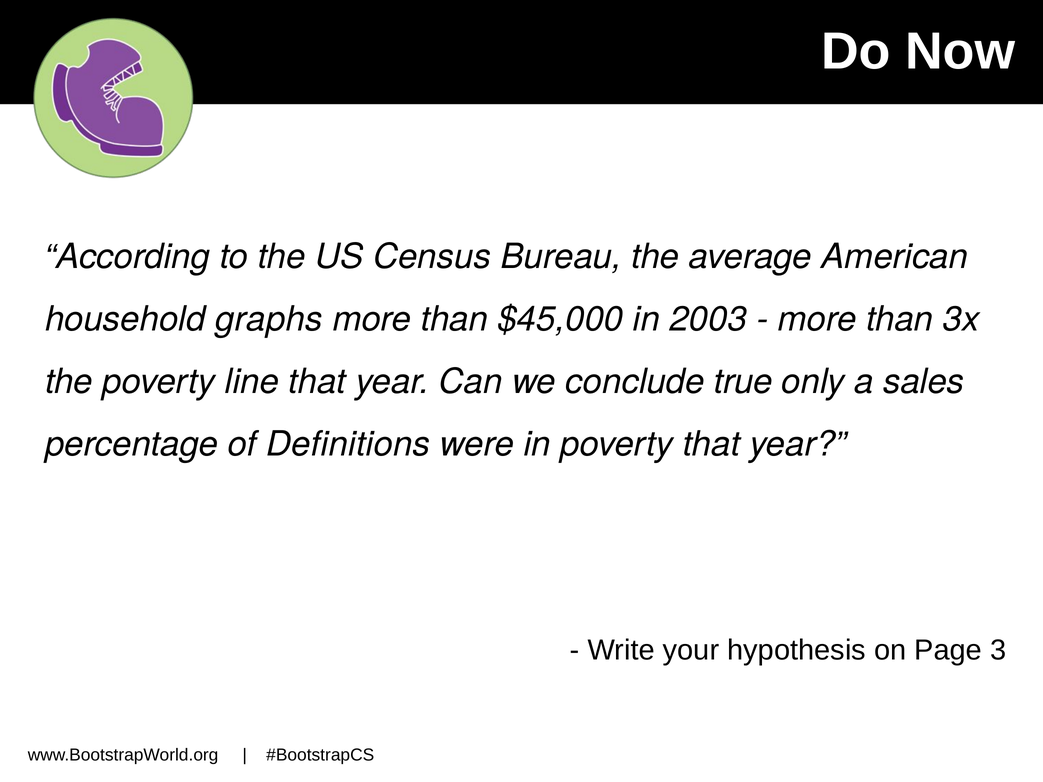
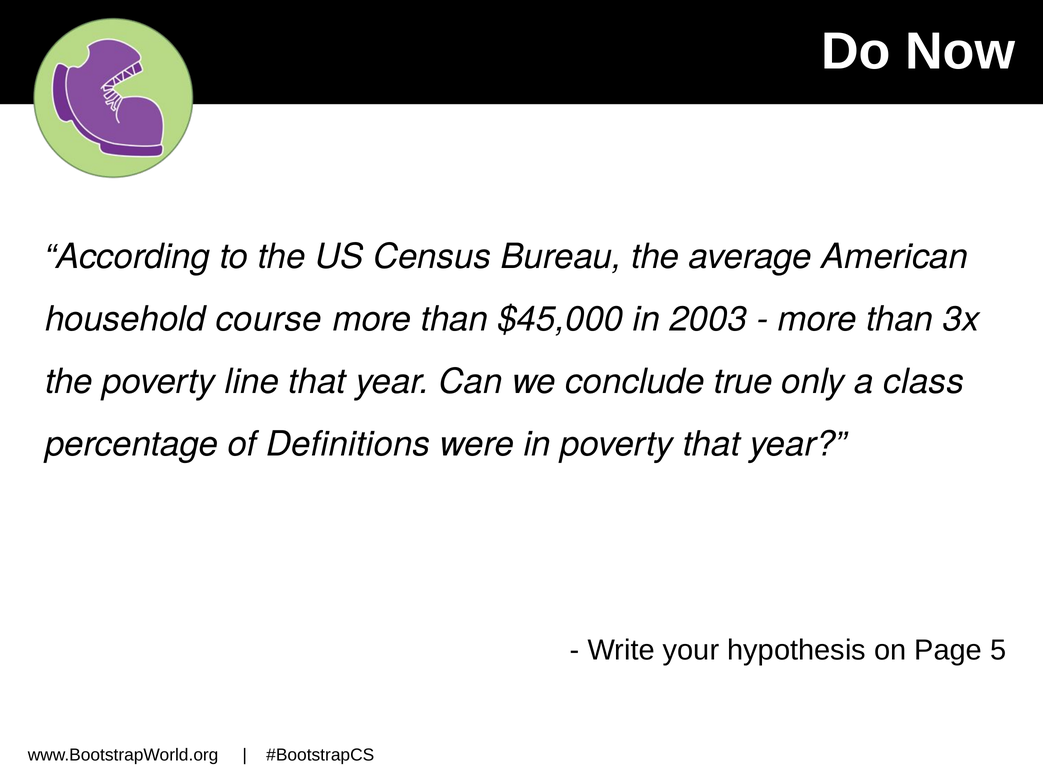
graphs: graphs -> course
sales: sales -> class
3: 3 -> 5
